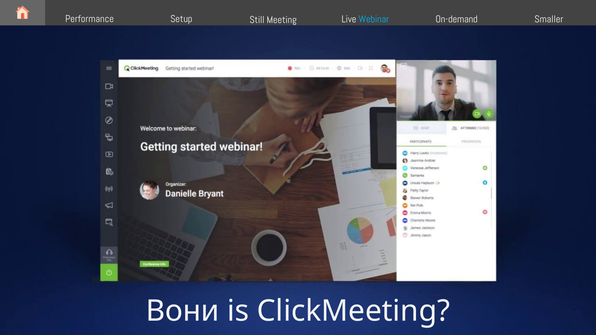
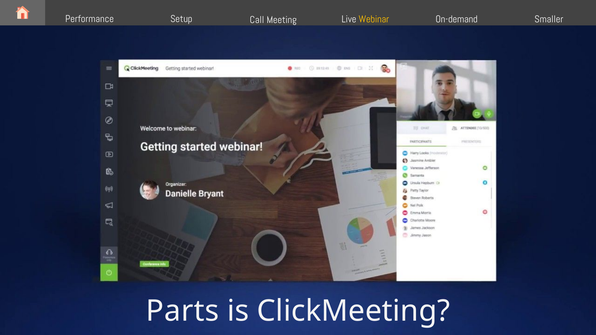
Still: Still -> Call
Webinar colour: light blue -> yellow
Вони: Вони -> Parts
